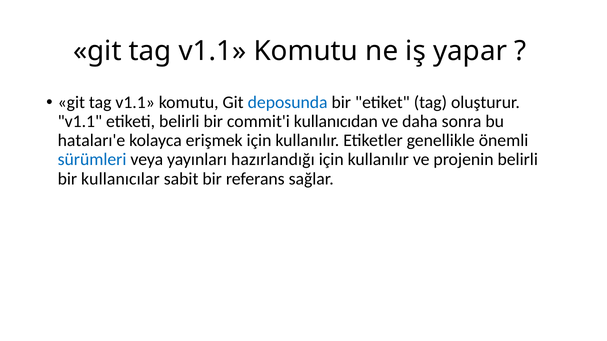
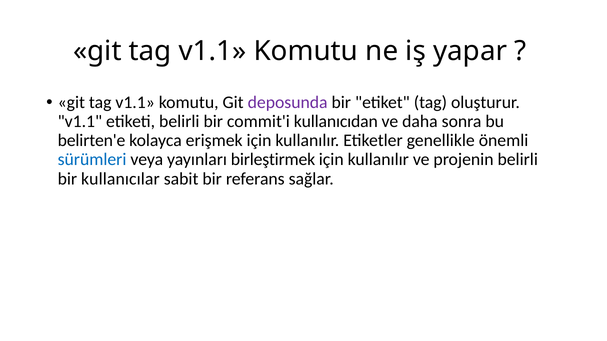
deposunda colour: blue -> purple
hataları'e: hataları'e -> belirten'e
hazırlandığı: hazırlandığı -> birleştirmek
